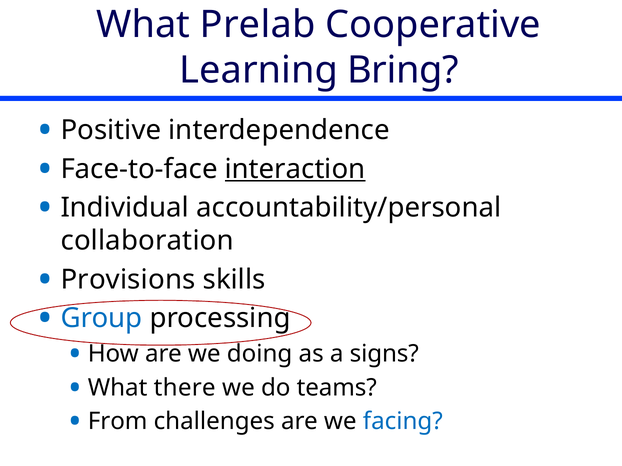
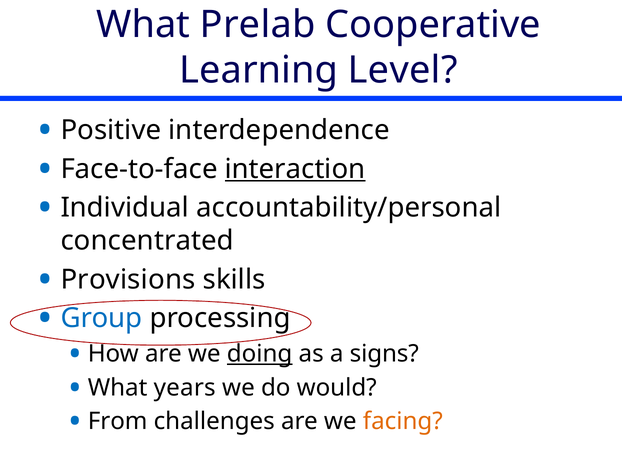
Bring: Bring -> Level
collaboration: collaboration -> concentrated
doing underline: none -> present
there: there -> years
teams: teams -> would
facing colour: blue -> orange
